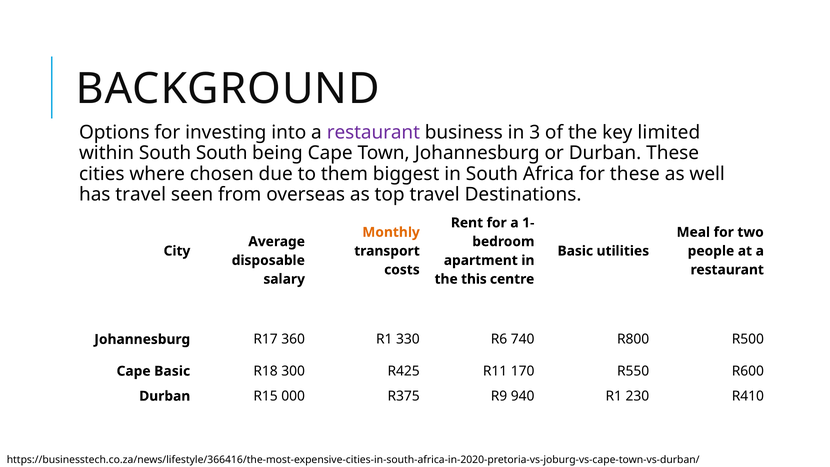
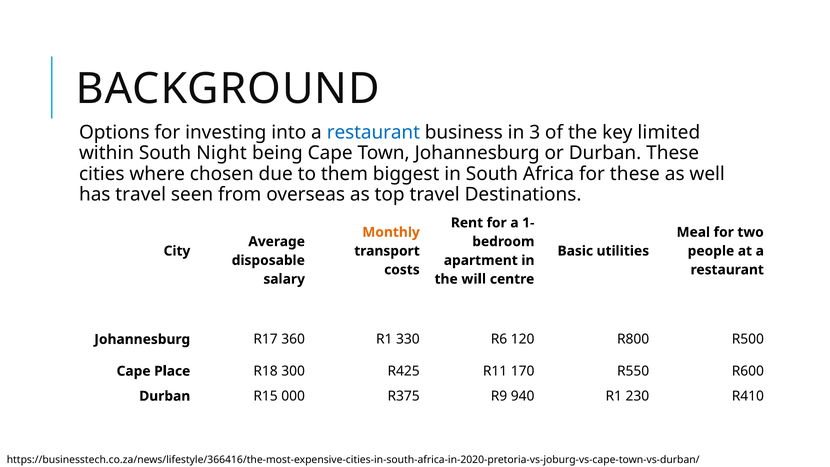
restaurant at (373, 133) colour: purple -> blue
South South: South -> Night
this: this -> will
740: 740 -> 120
Cape Basic: Basic -> Place
